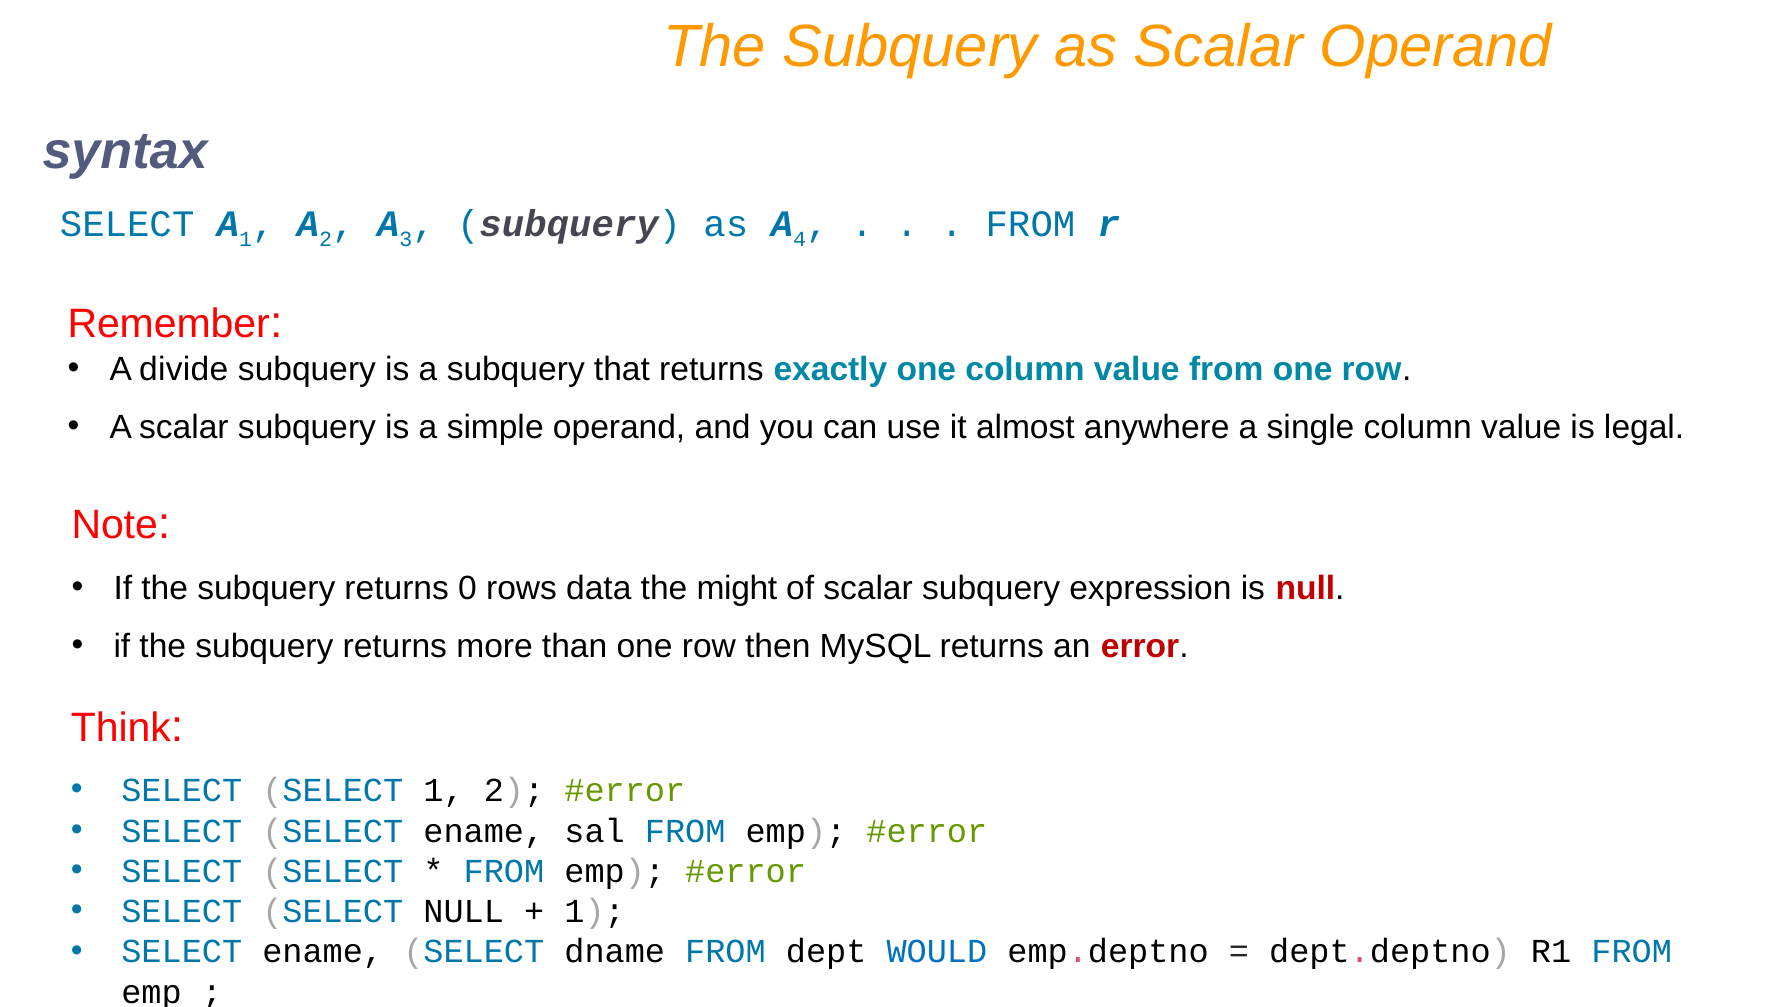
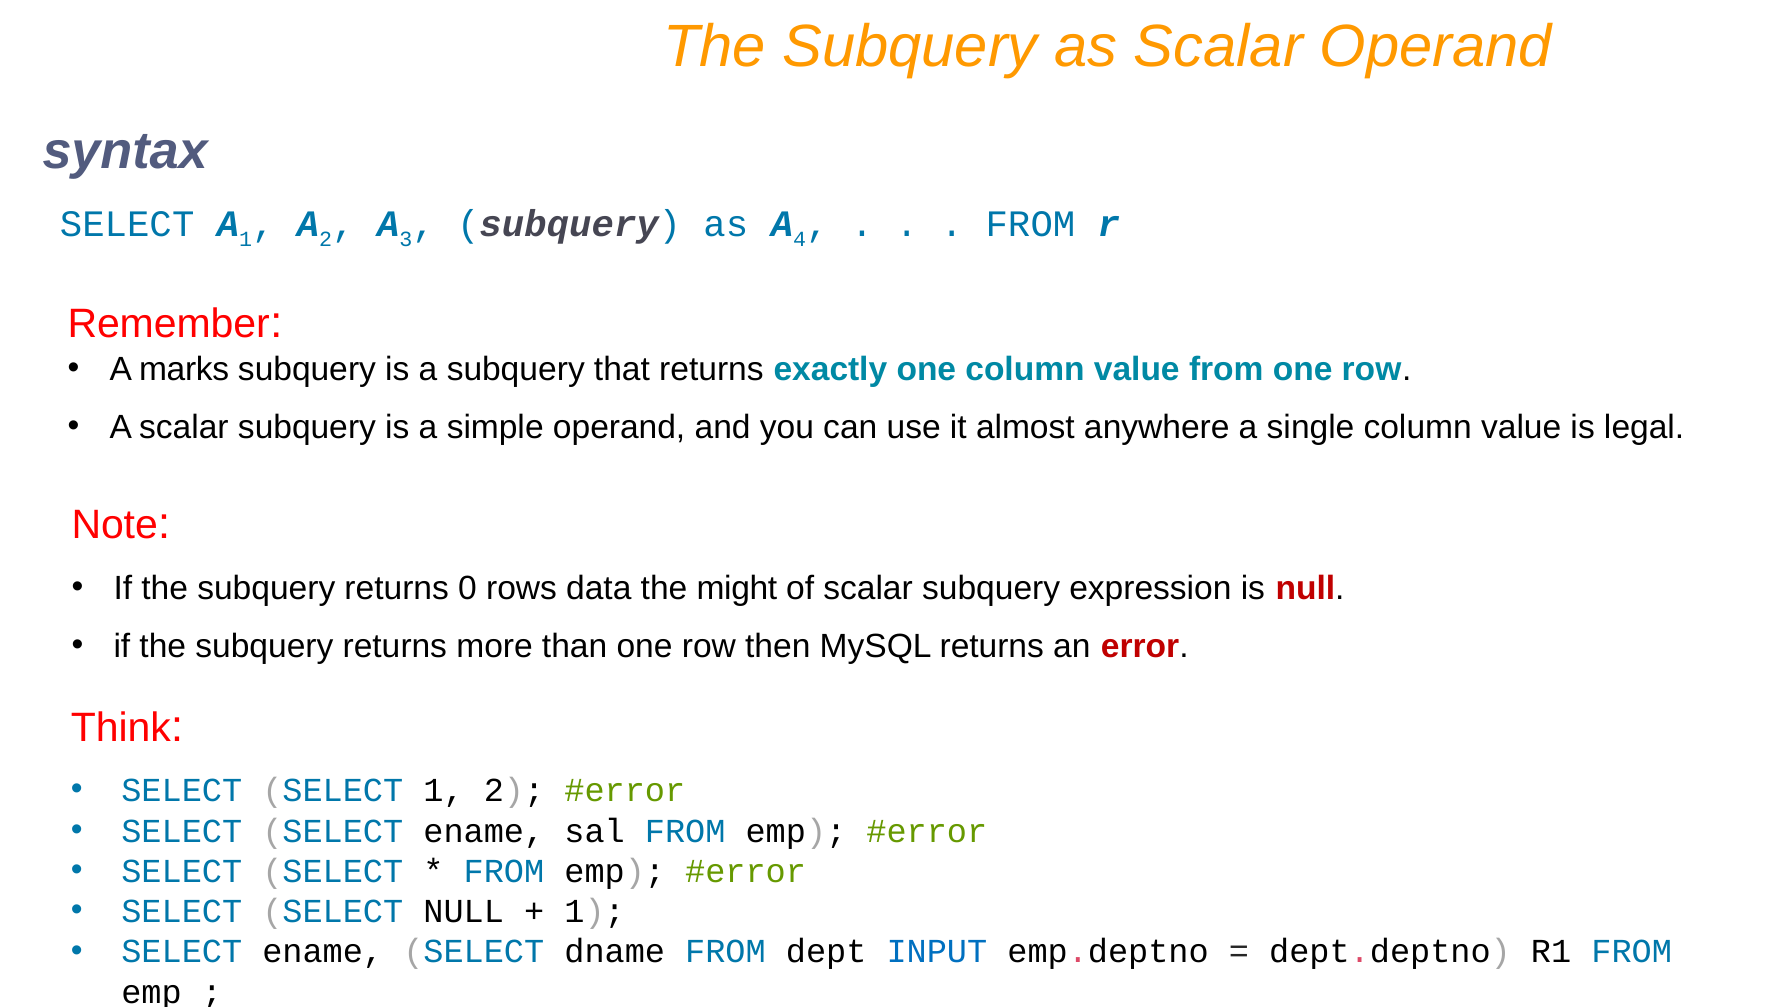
divide: divide -> marks
WOULD: WOULD -> INPUT
